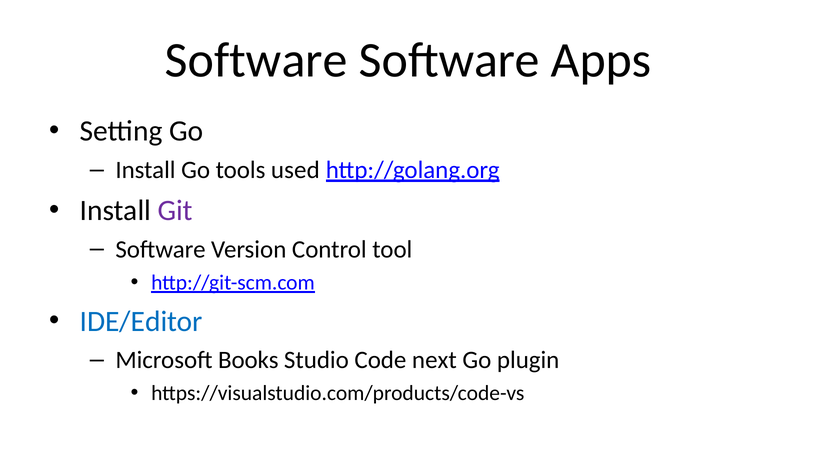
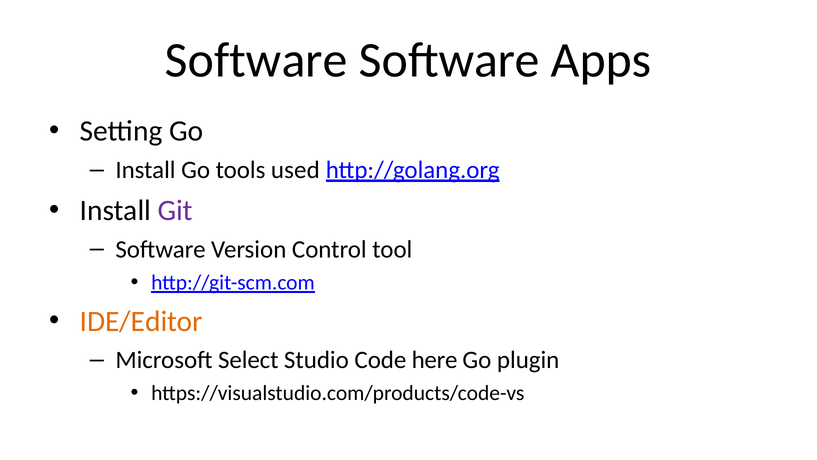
IDE/Editor colour: blue -> orange
Books: Books -> Select
next: next -> here
